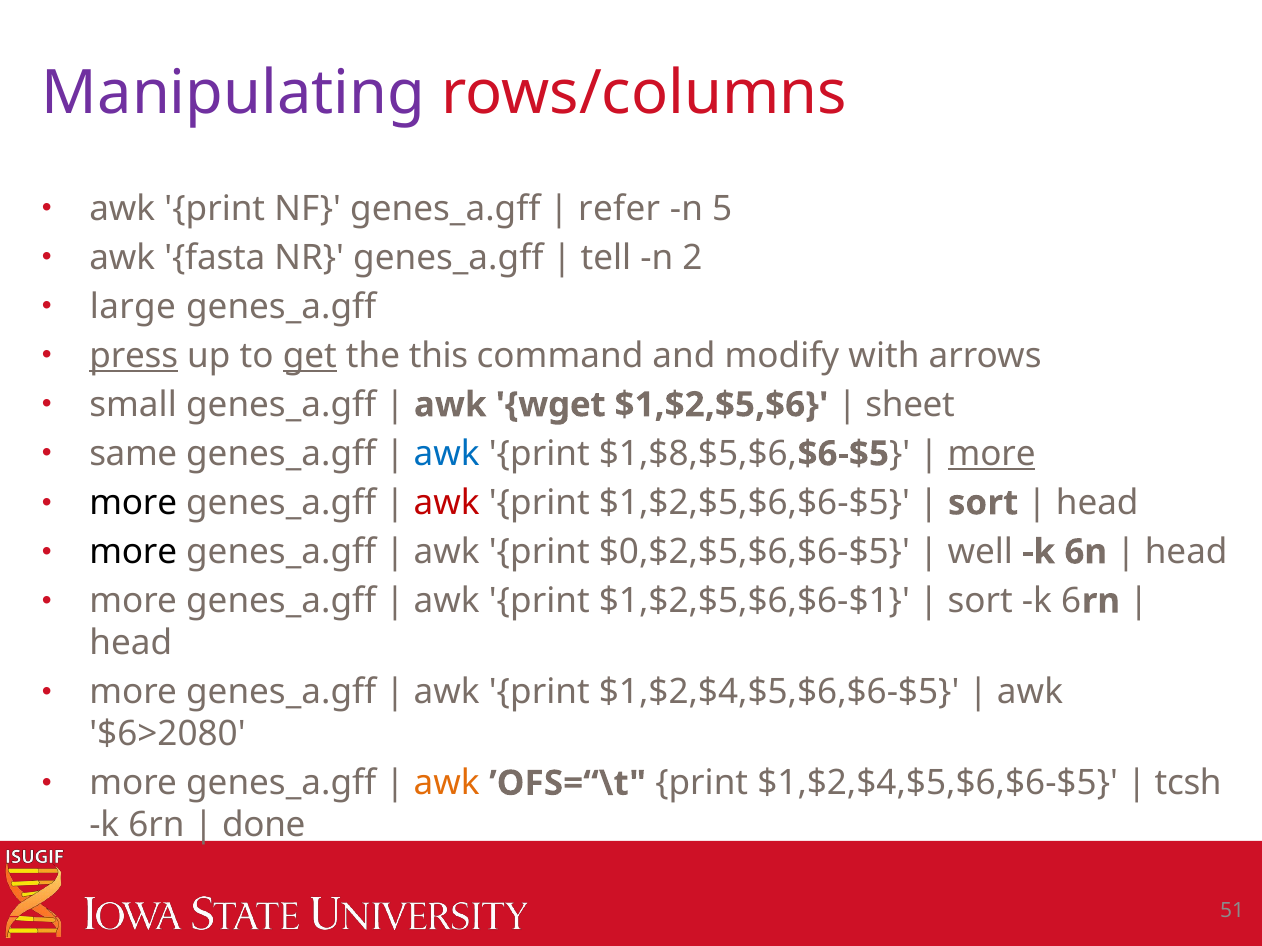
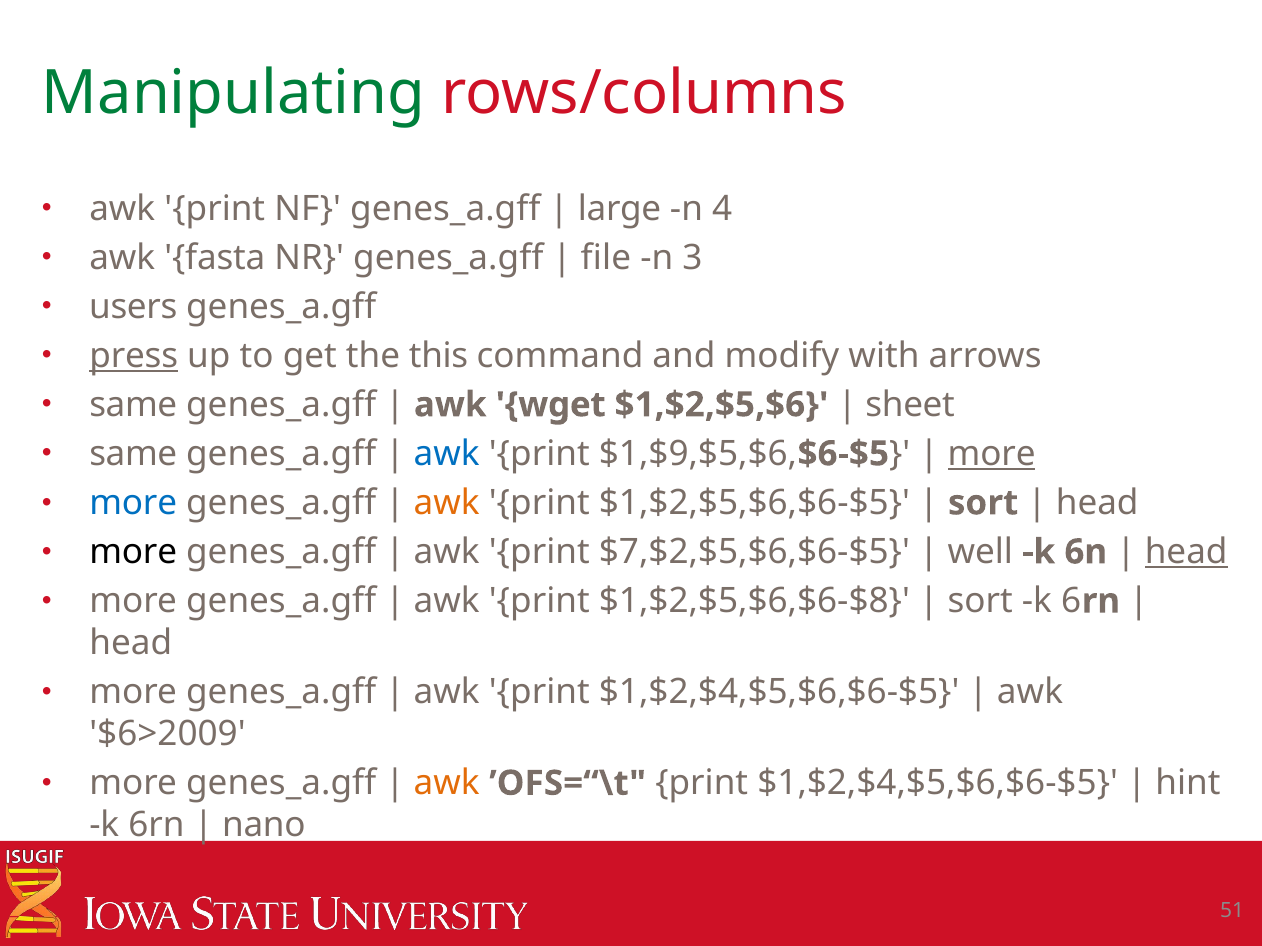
Manipulating colour: purple -> green
refer: refer -> large
5: 5 -> 4
tell: tell -> file
2: 2 -> 3
large: large -> users
get underline: present -> none
small at (133, 405): small -> same
$1,$8,$5,$6: $1,$8,$5,$6 -> $1,$9,$5,$6
more at (133, 503) colour: black -> blue
awk at (447, 503) colour: red -> orange
$0,$2,$5,$6,$6-$5: $0,$2,$5,$6,$6-$5 -> $7,$2,$5,$6,$6-$5
head at (1186, 552) underline: none -> present
$1,$2,$5,$6,$6-$1: $1,$2,$5,$6,$6-$1 -> $1,$2,$5,$6,$6-$8
$6>2080: $6>2080 -> $6>2009
tcsh: tcsh -> hint
done: done -> nano
